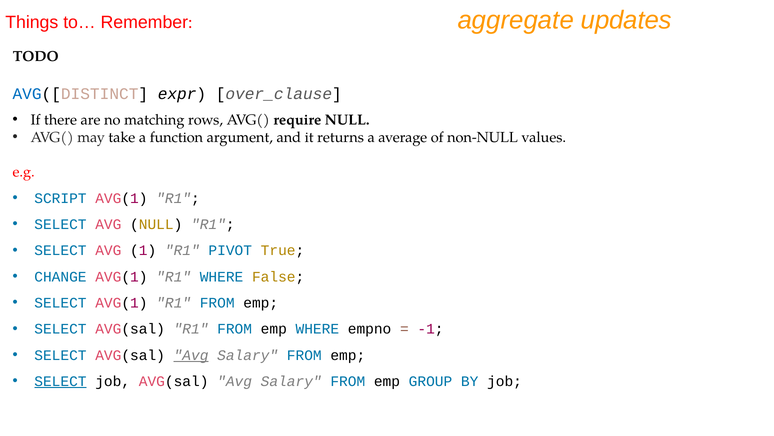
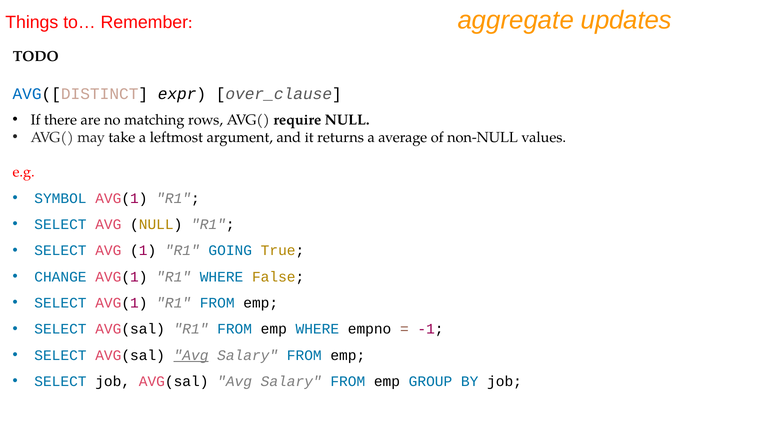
function: function -> leftmost
SCRIPT: SCRIPT -> SYMBOL
PIVOT: PIVOT -> GOING
SELECT at (60, 381) underline: present -> none
